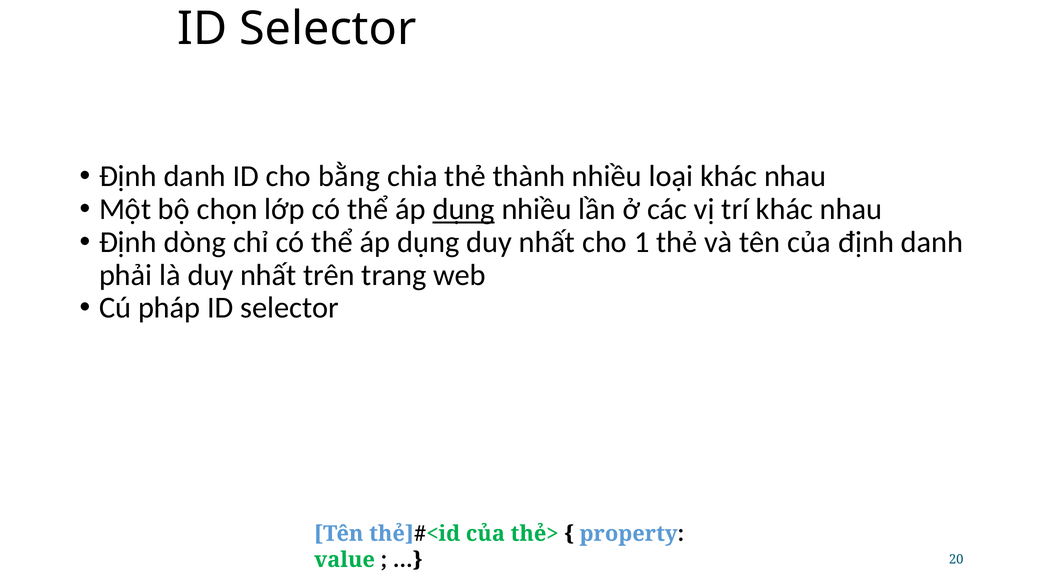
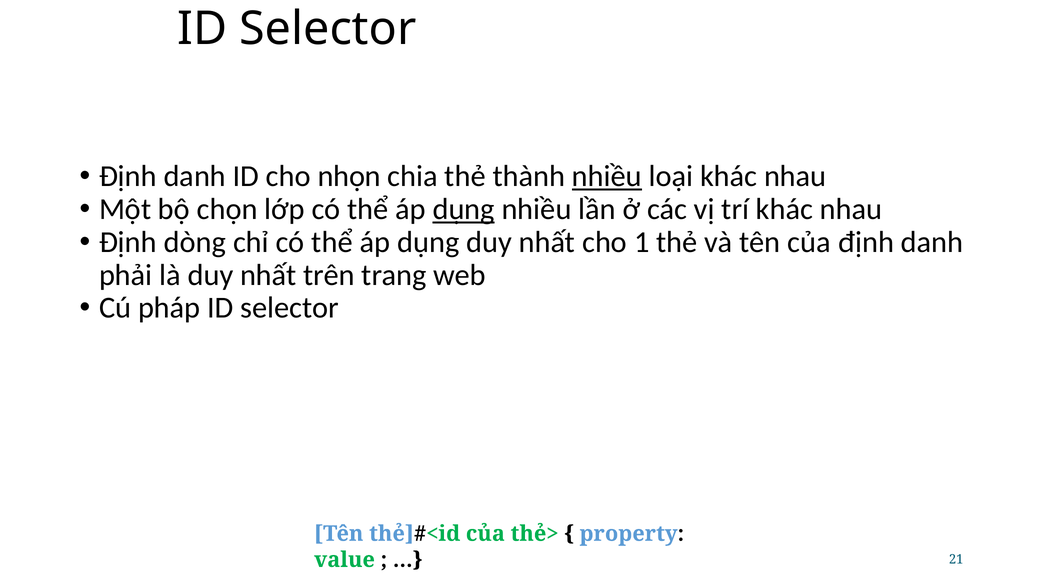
bằng: bằng -> nhọn
nhiều at (607, 176) underline: none -> present
20: 20 -> 21
